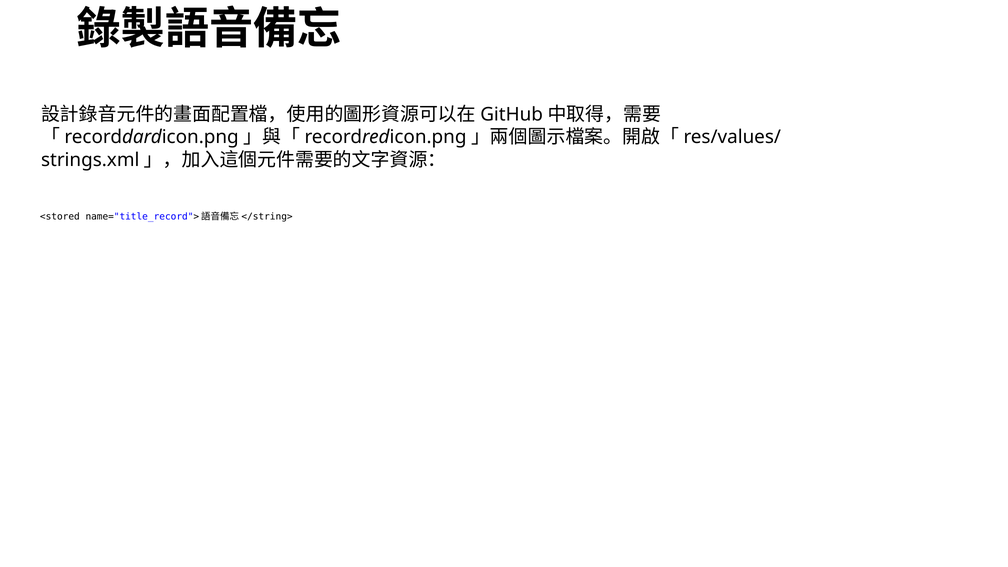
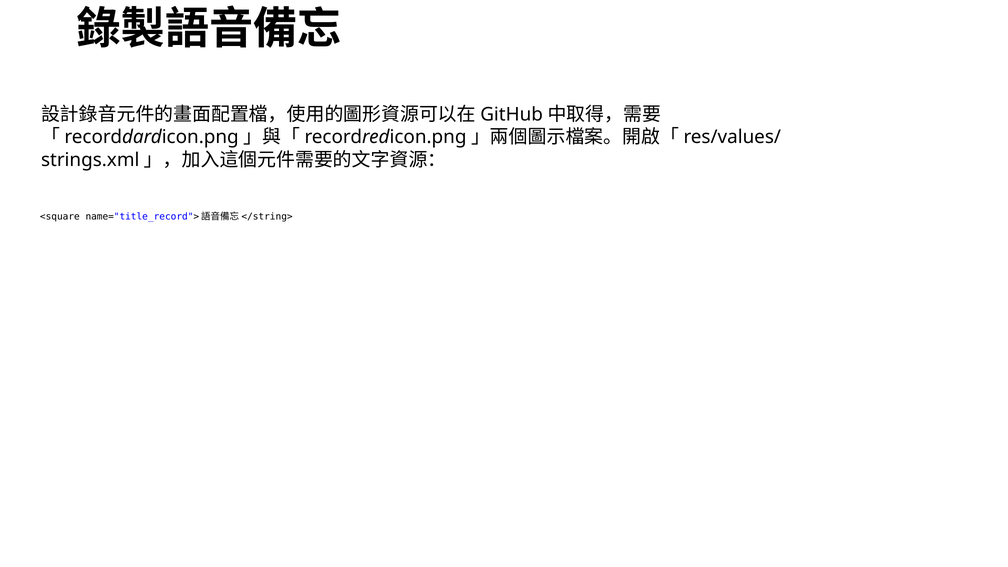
<stored: <stored -> <square
